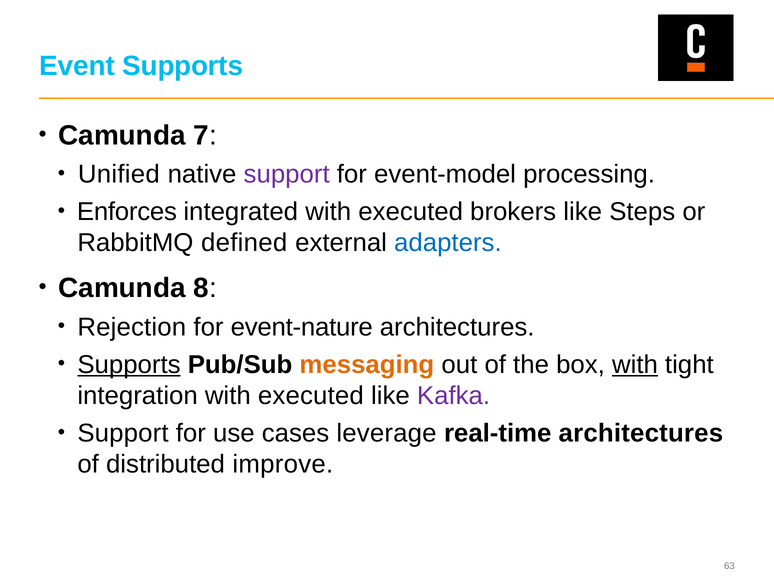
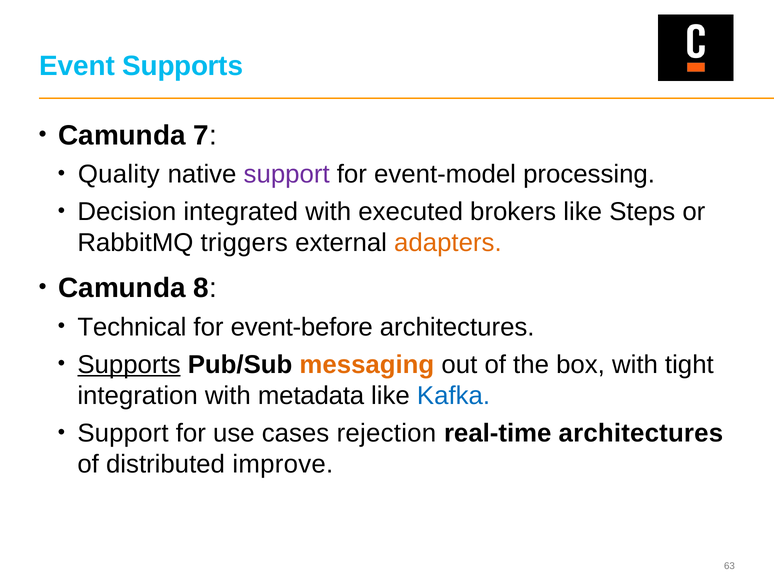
Unified: Unified -> Quality
Enforces: Enforces -> Decision
defined: defined -> triggers
adapters colour: blue -> orange
Rejection: Rejection -> Technical
event-nature: event-nature -> event-before
with at (635, 365) underline: present -> none
integration with executed: executed -> metadata
Kafka colour: purple -> blue
leverage: leverage -> rejection
